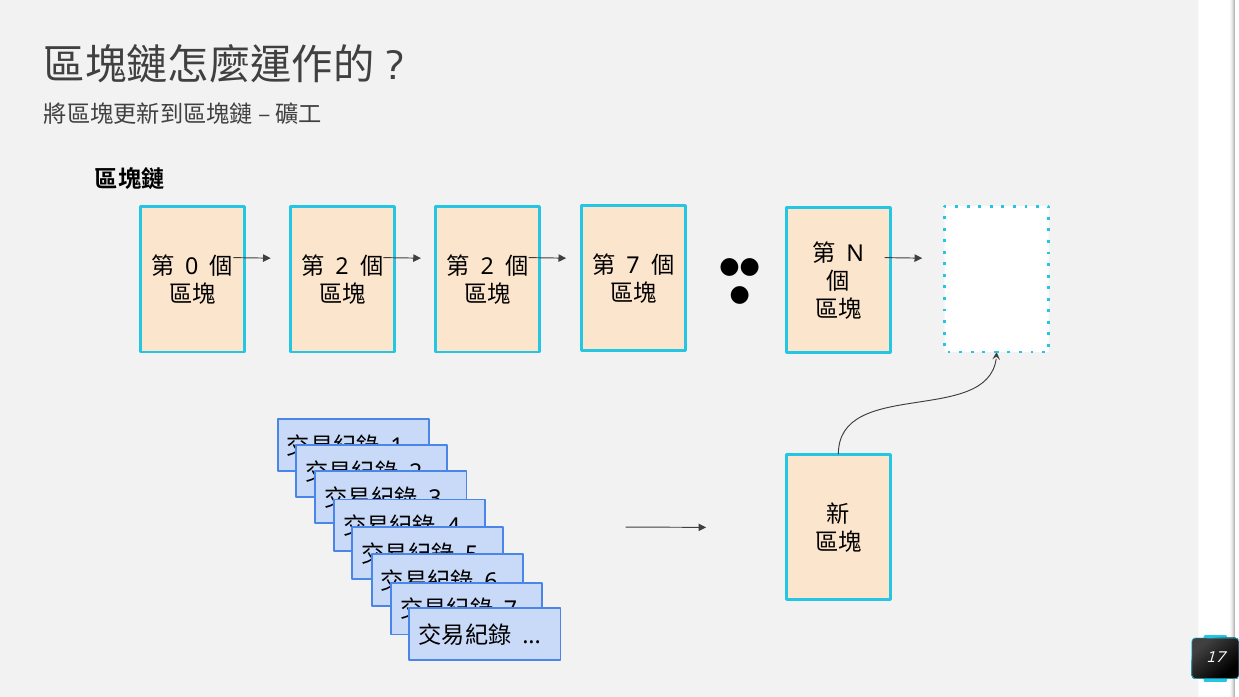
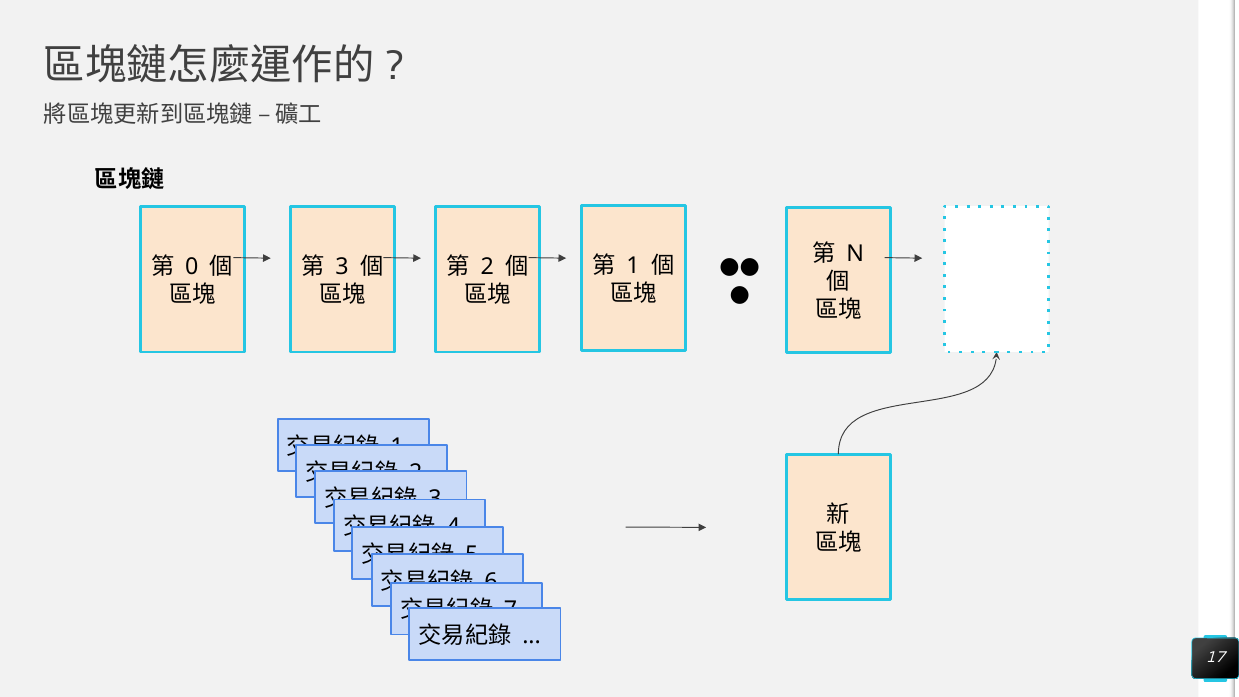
7 at (633, 266): 7 -> 1
2 at (342, 267): 2 -> 3
